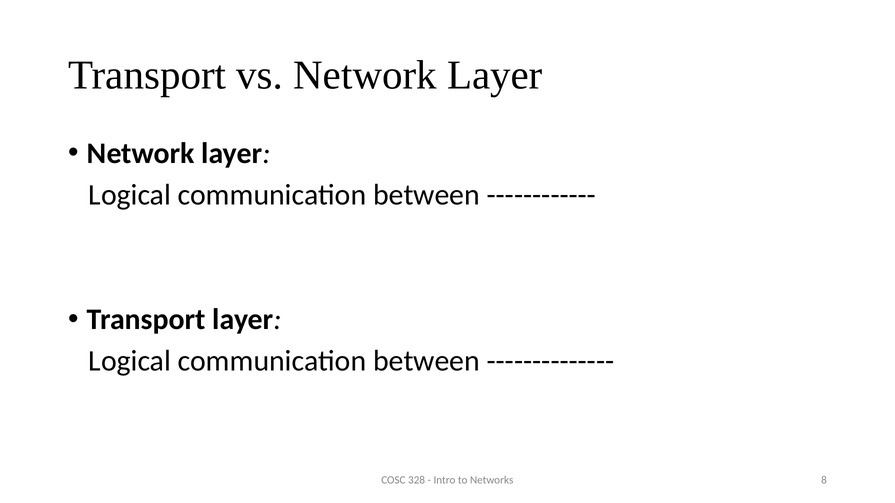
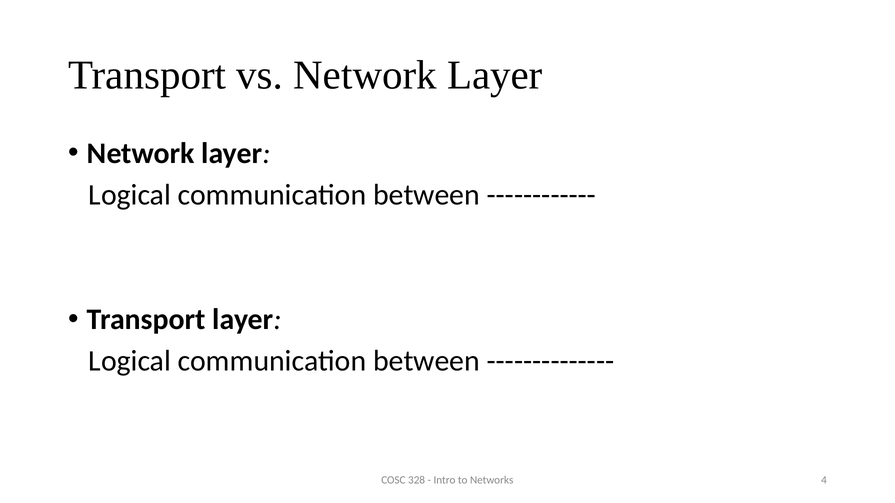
8: 8 -> 4
